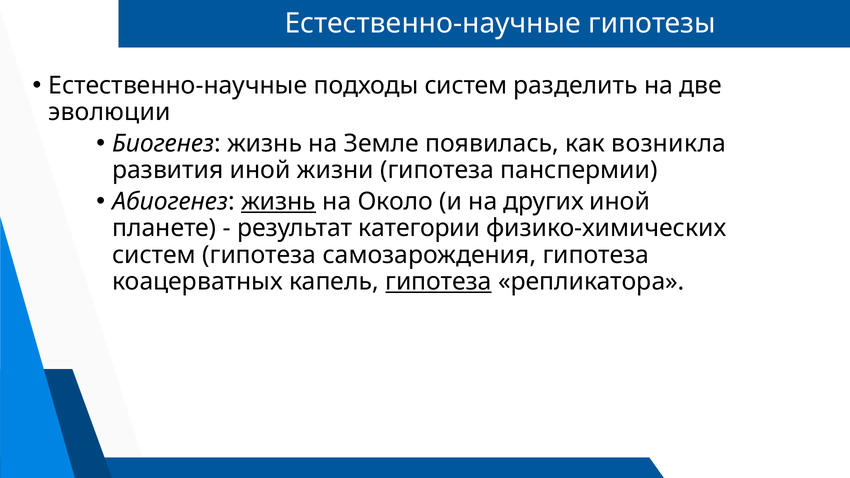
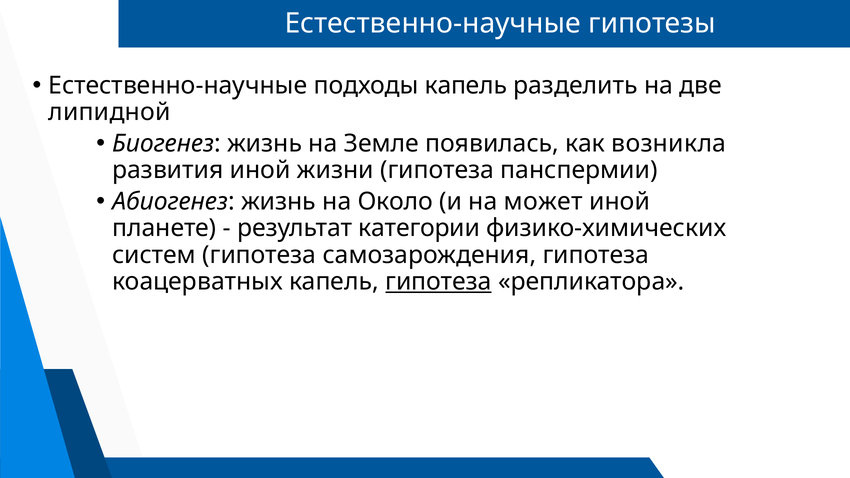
подходы систем: систем -> капель
эволюции: эволюции -> липидной
жизнь at (279, 201) underline: present -> none
других: других -> может
